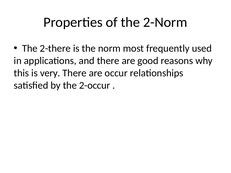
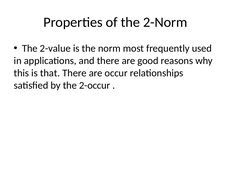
2-there: 2-there -> 2-value
very: very -> that
